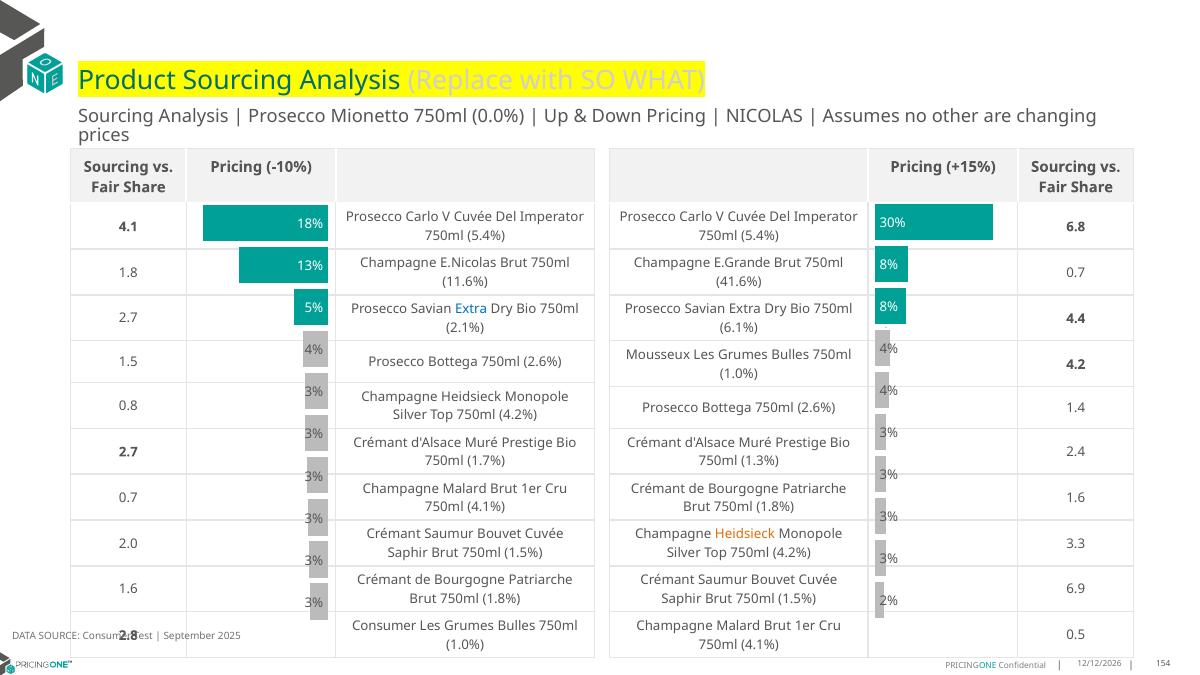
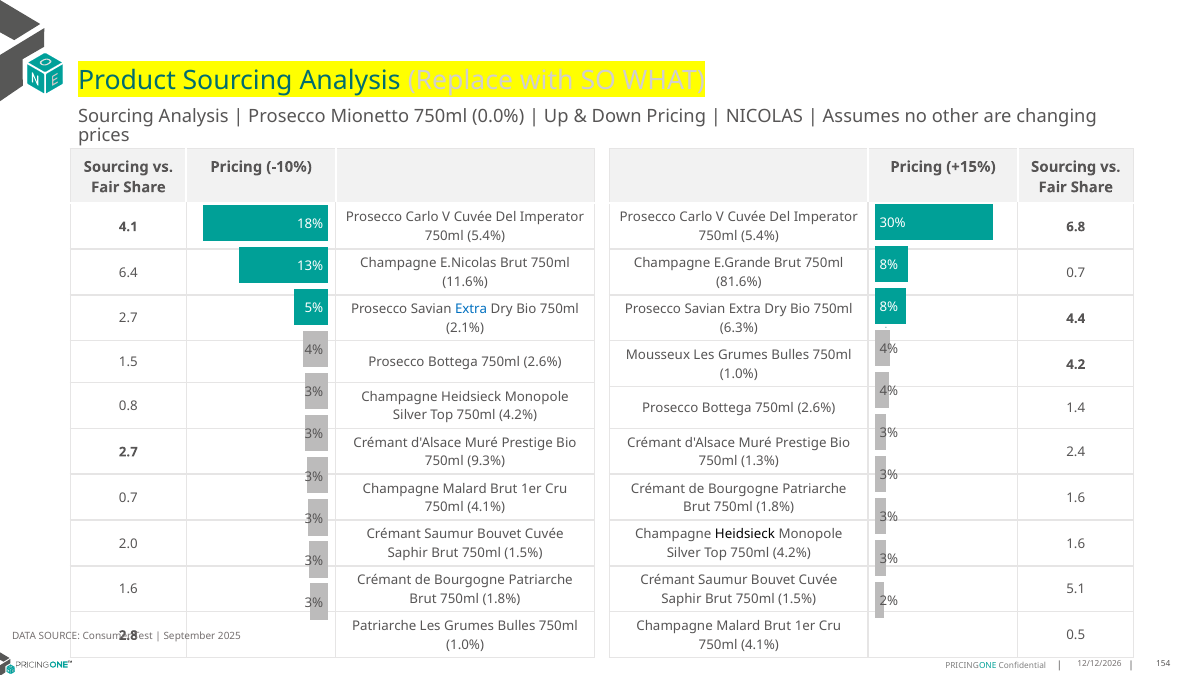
1.8: 1.8 -> 6.4
41.6%: 41.6% -> 81.6%
6.1%: 6.1% -> 6.3%
1.7%: 1.7% -> 9.3%
Heidsieck at (745, 535) colour: orange -> black
3.3 at (1076, 544): 3.3 -> 1.6
6.9: 6.9 -> 5.1
Consumer at (384, 626): Consumer -> Patriarche
